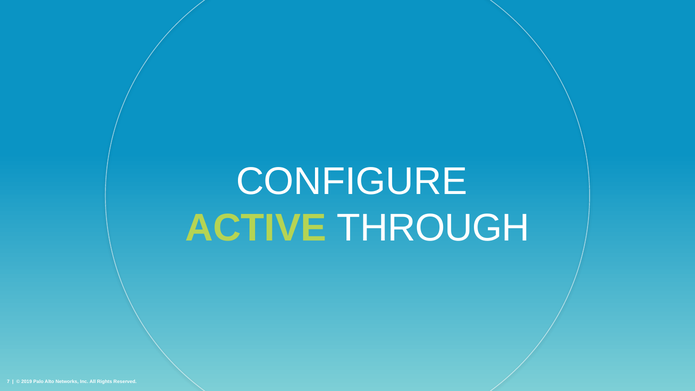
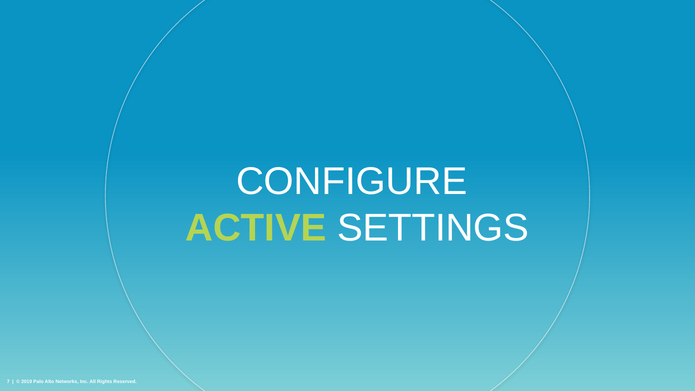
THROUGH: THROUGH -> SETTINGS
